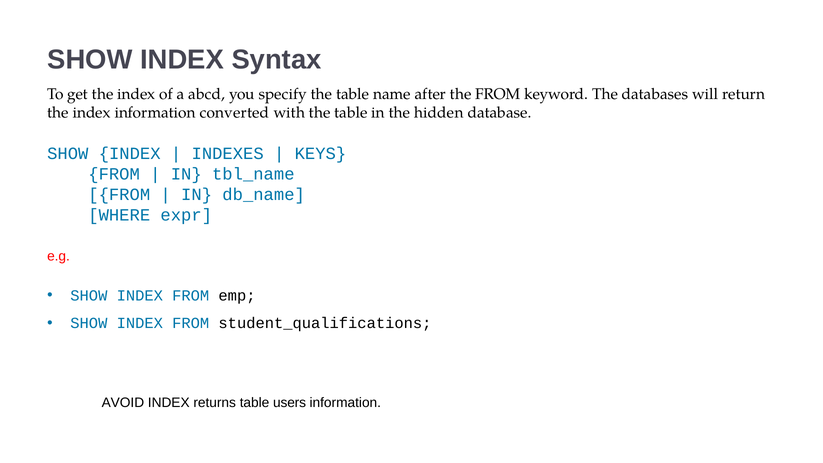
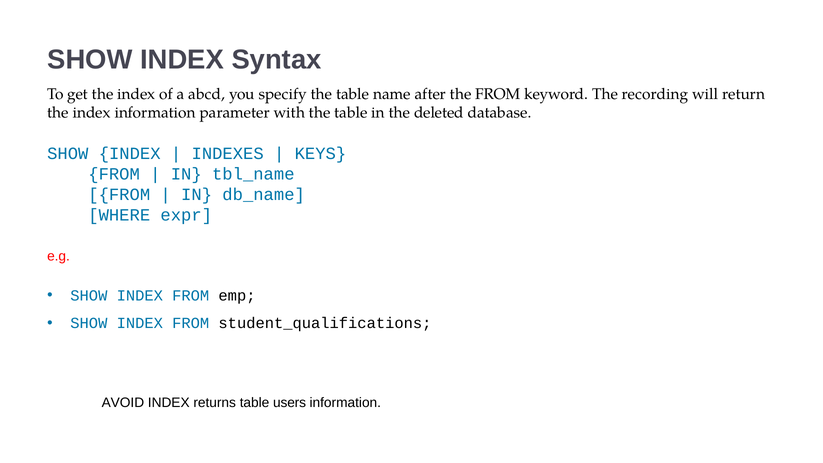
databases: databases -> recording
converted: converted -> parameter
hidden: hidden -> deleted
